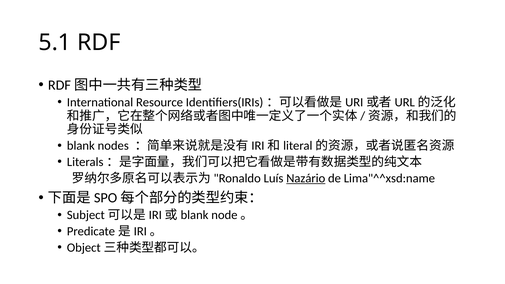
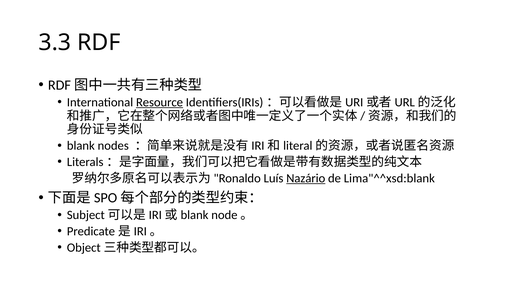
5.1: 5.1 -> 3.3
Resource underline: none -> present
Lima"^^xsd:name: Lima"^^xsd:name -> Lima"^^xsd:blank
